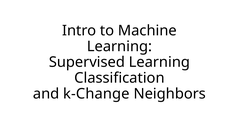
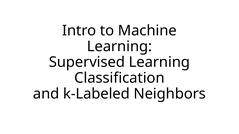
k-Change: k-Change -> k-Labeled
